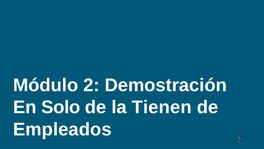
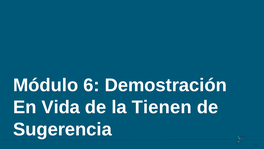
2: 2 -> 6
Solo: Solo -> Vida
Empleados: Empleados -> Sugerencia
